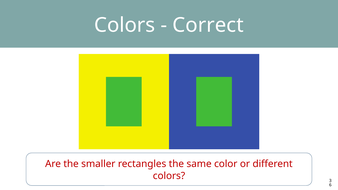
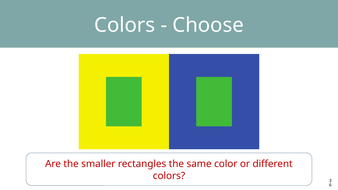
Correct: Correct -> Choose
